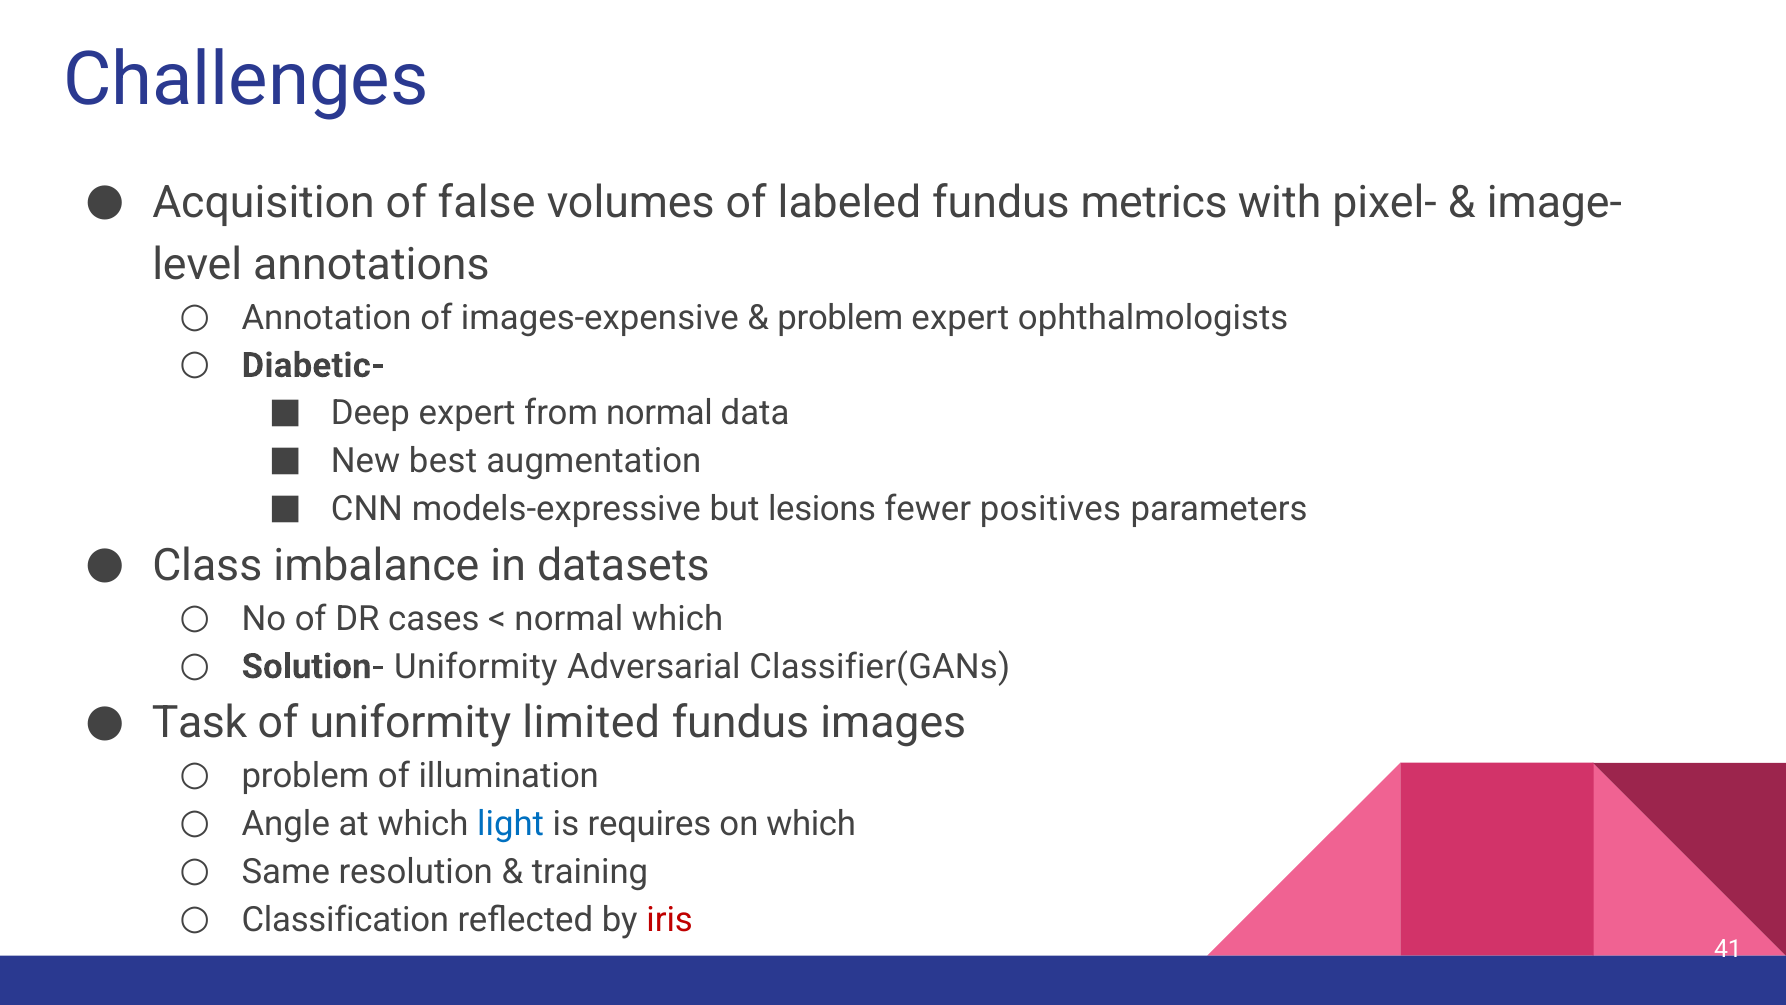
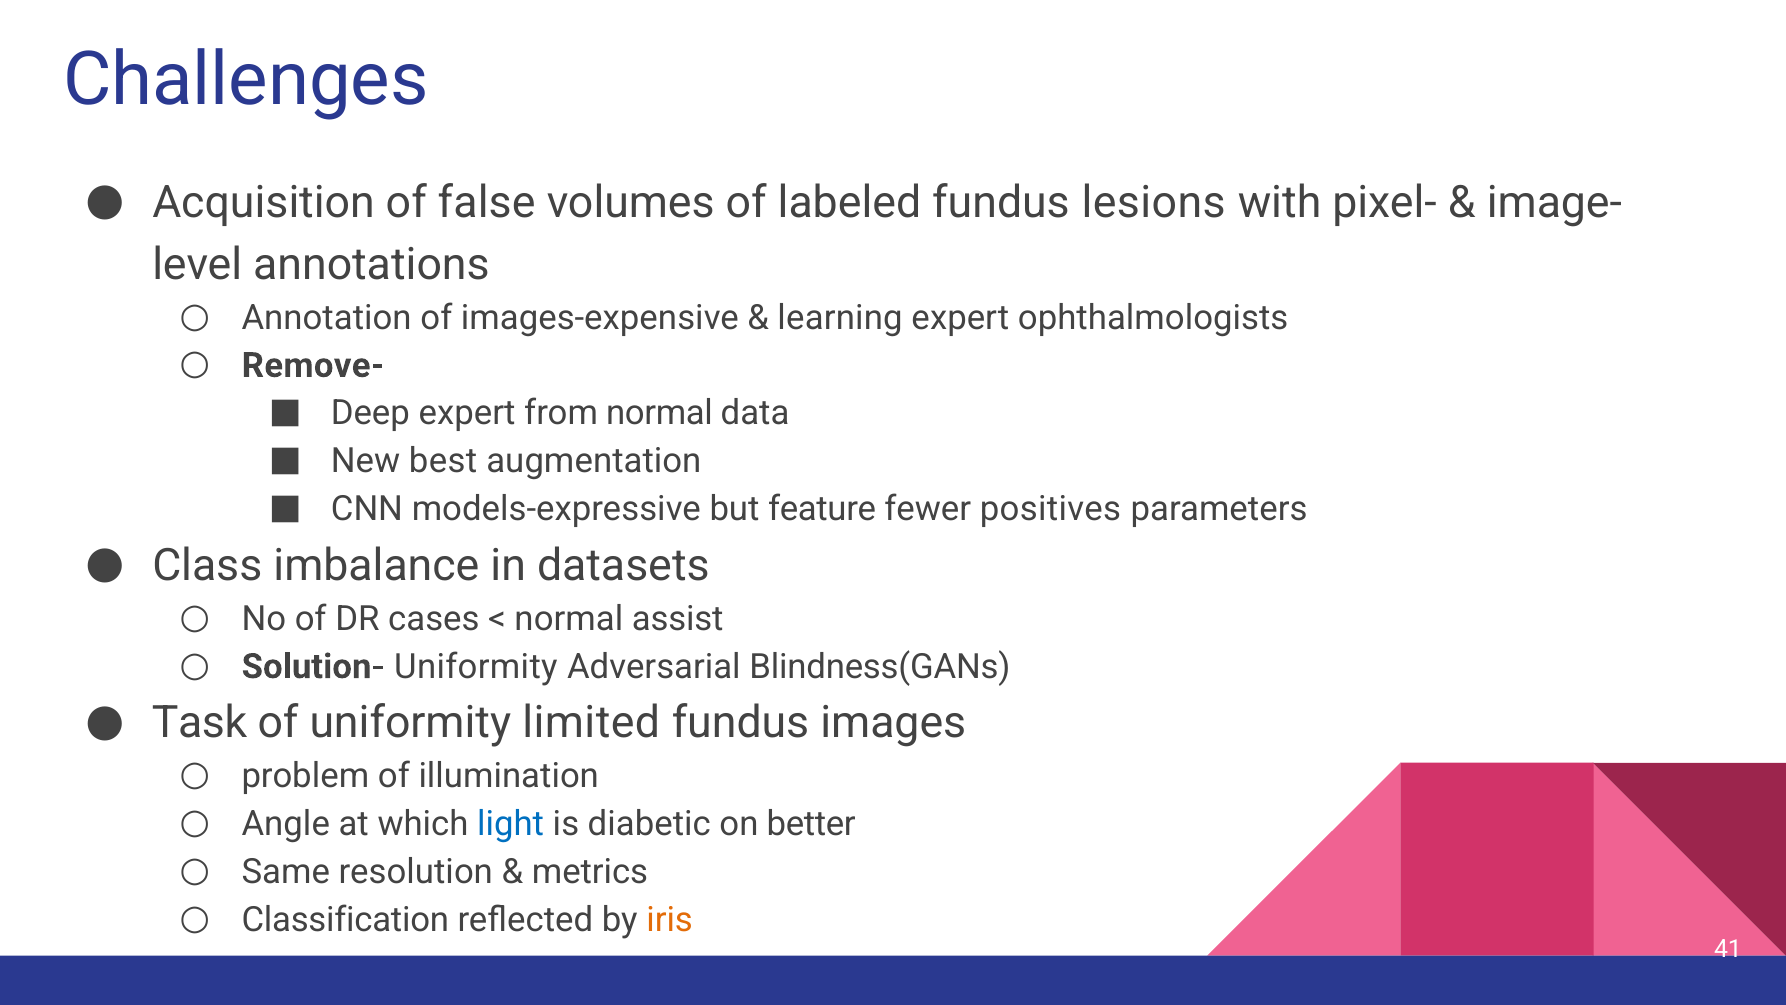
metrics: metrics -> lesions
problem at (840, 317): problem -> learning
Diabetic-: Diabetic- -> Remove-
lesions: lesions -> feature
normal which: which -> assist
Classifier(GANs: Classifier(GANs -> Blindness(GANs
requires: requires -> diabetic
on which: which -> better
training: training -> metrics
iris colour: red -> orange
